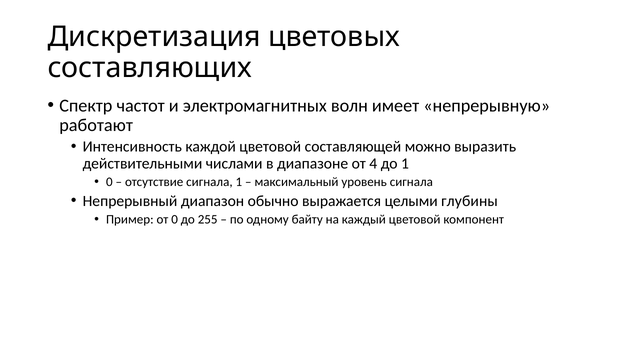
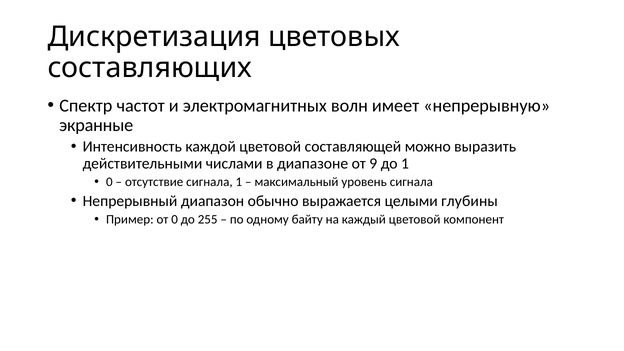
работают: работают -> экранные
4: 4 -> 9
